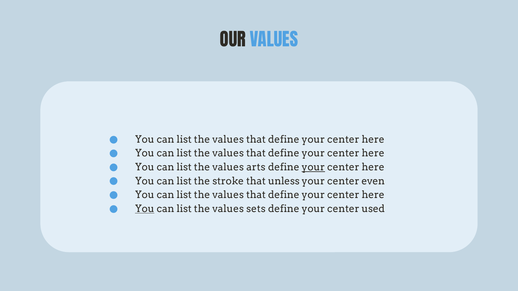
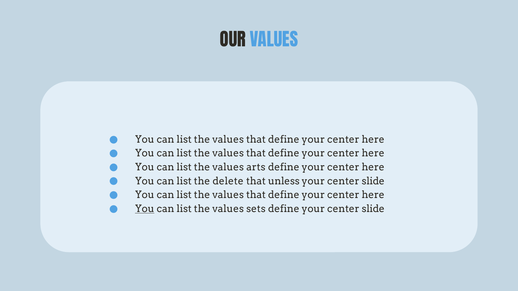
your at (313, 167) underline: present -> none
stroke: stroke -> delete
even at (373, 181): even -> slide
define your center used: used -> slide
